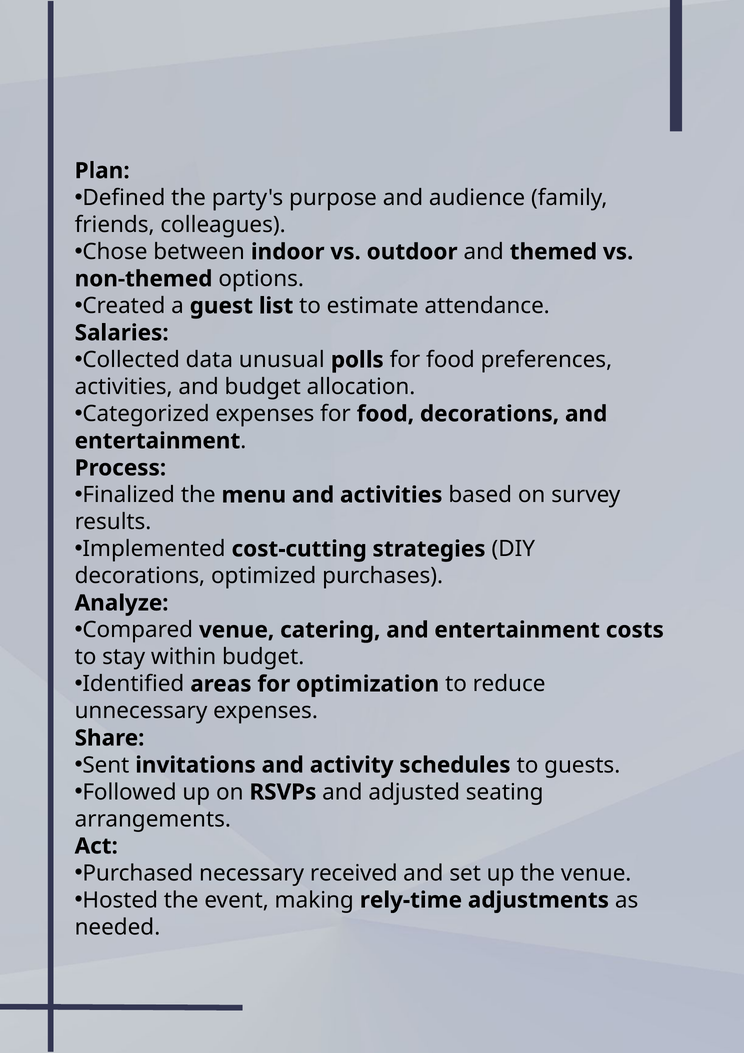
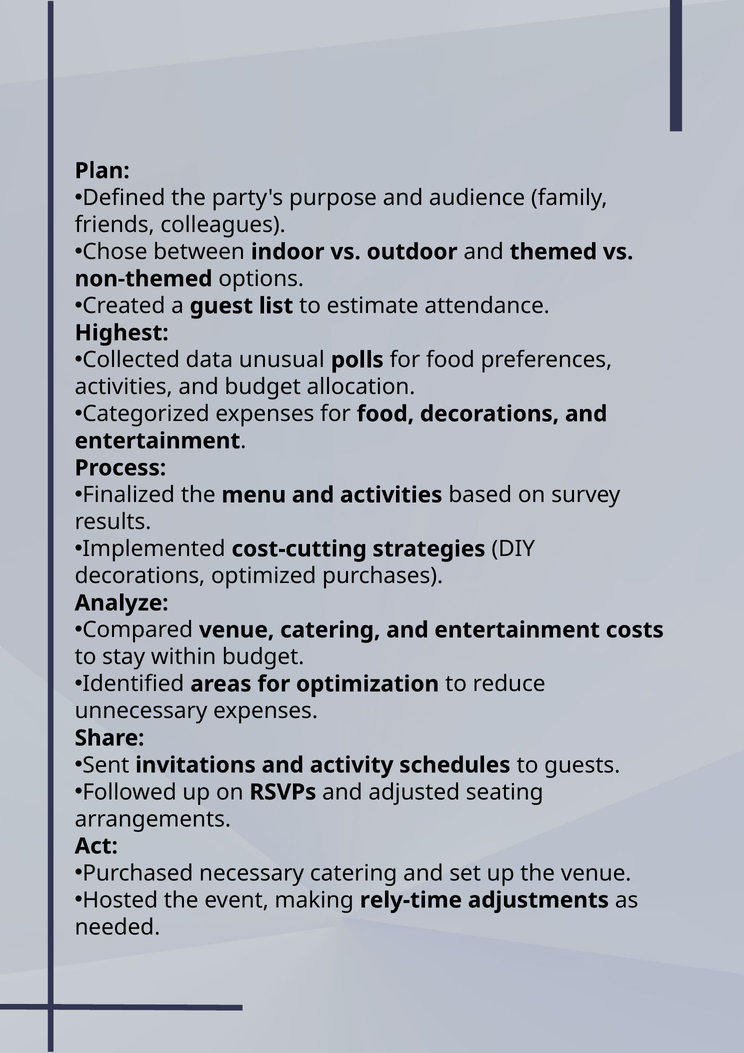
Salaries: Salaries -> Highest
necessary received: received -> catering
